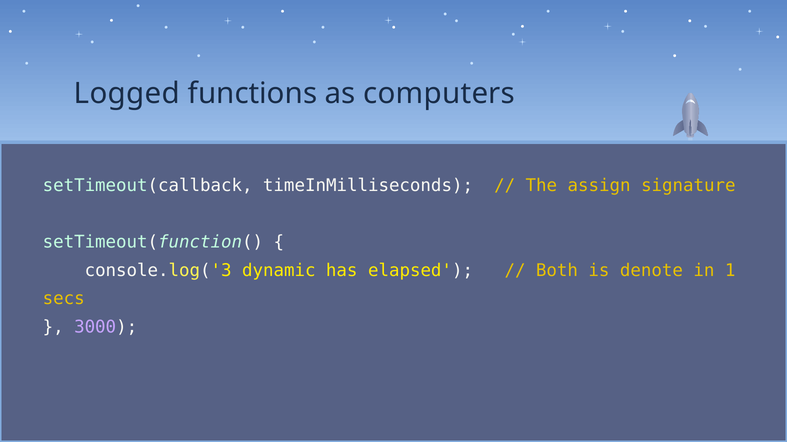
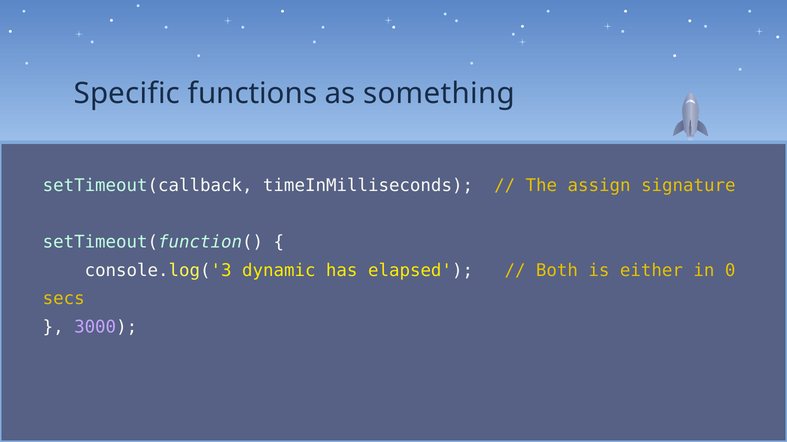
Logged: Logged -> Specific
computers: computers -> something
denote: denote -> either
1: 1 -> 0
